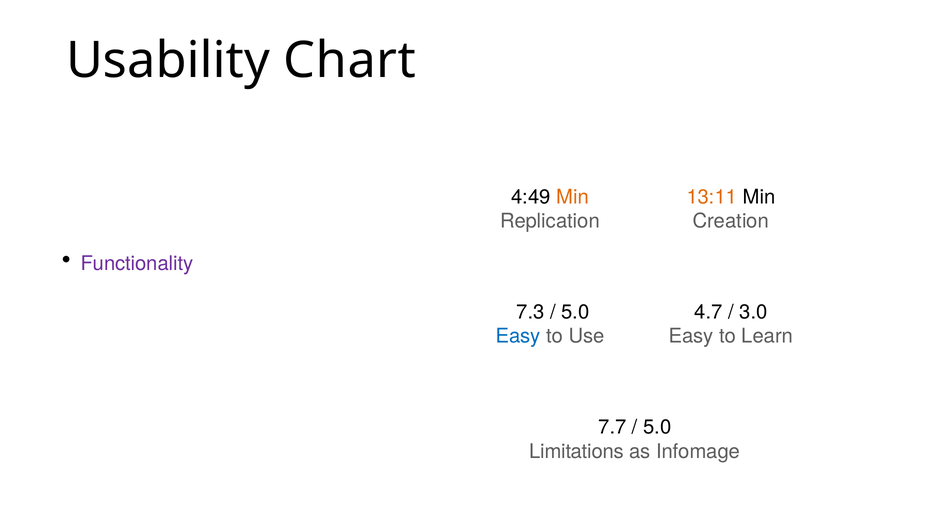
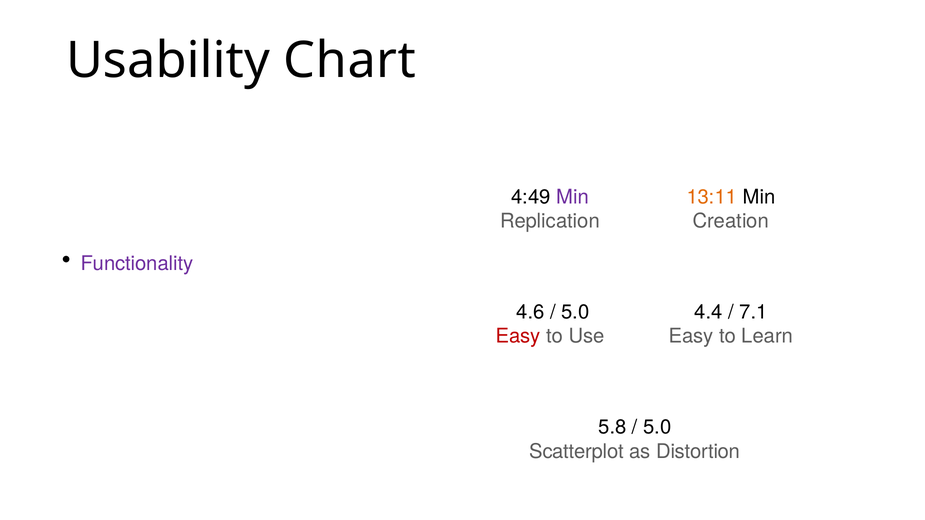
Min at (572, 197) colour: orange -> purple
7.3: 7.3 -> 4.6
4.7: 4.7 -> 4.4
3.0: 3.0 -> 7.1
Easy at (518, 337) colour: blue -> red
7.7: 7.7 -> 5.8
Limitations: Limitations -> Scatterplot
Infomage: Infomage -> Distortion
